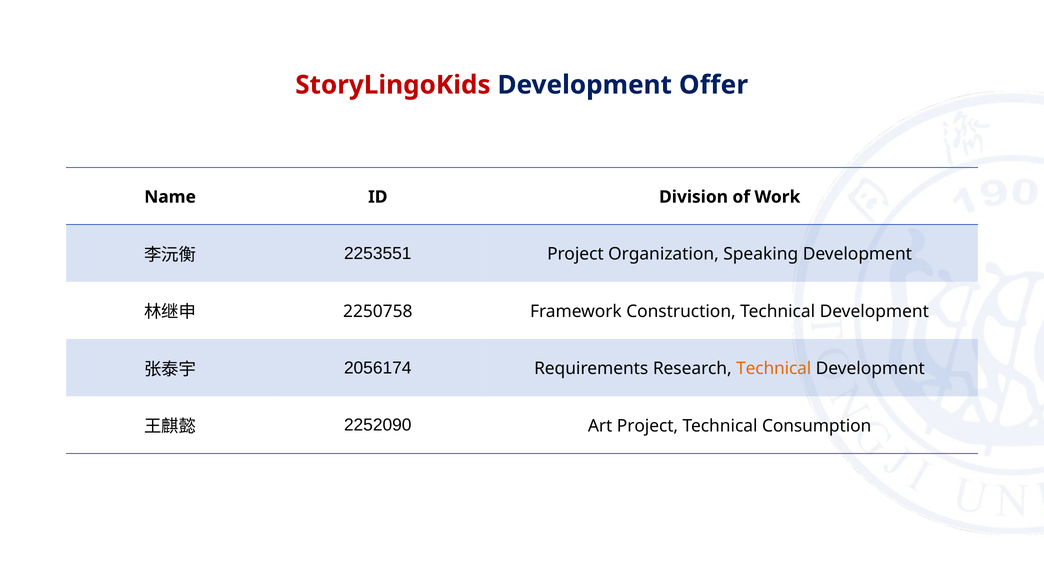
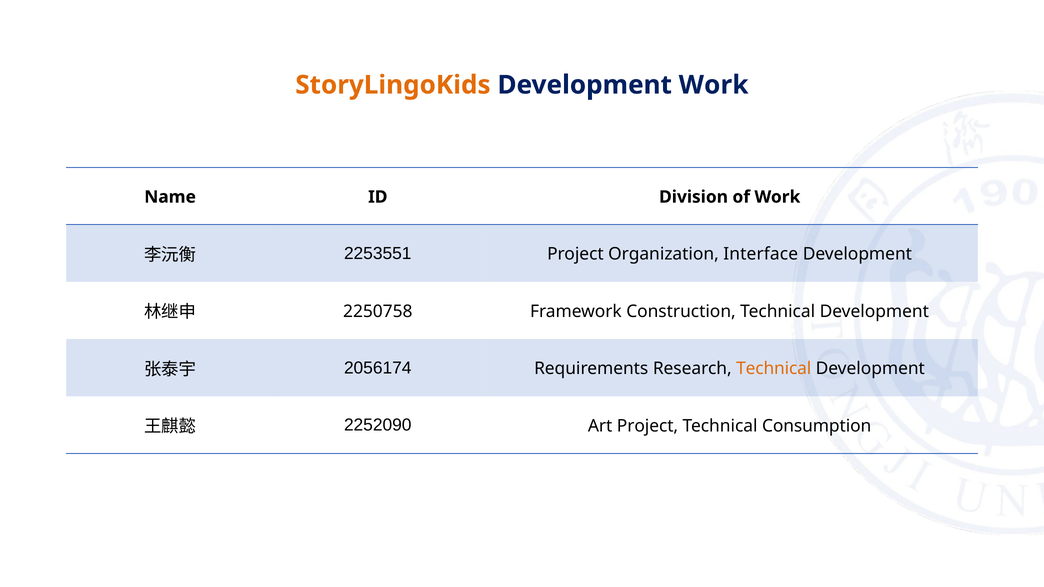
StoryLingoKids colour: red -> orange
Development Offer: Offer -> Work
Speaking: Speaking -> Interface
